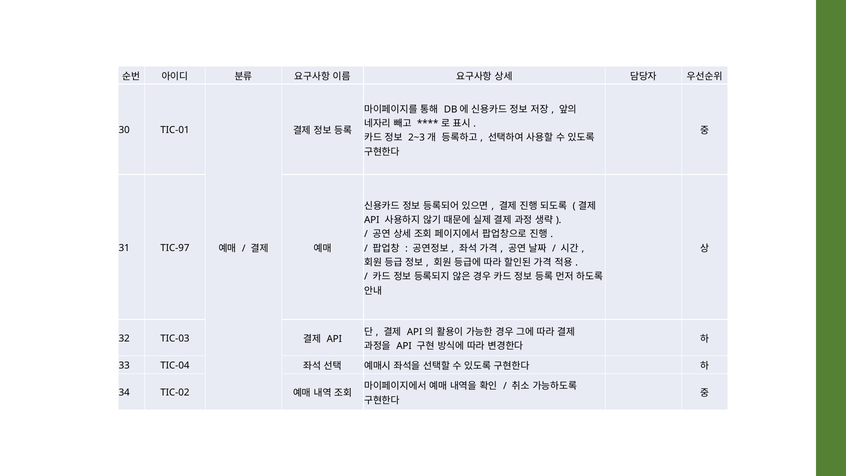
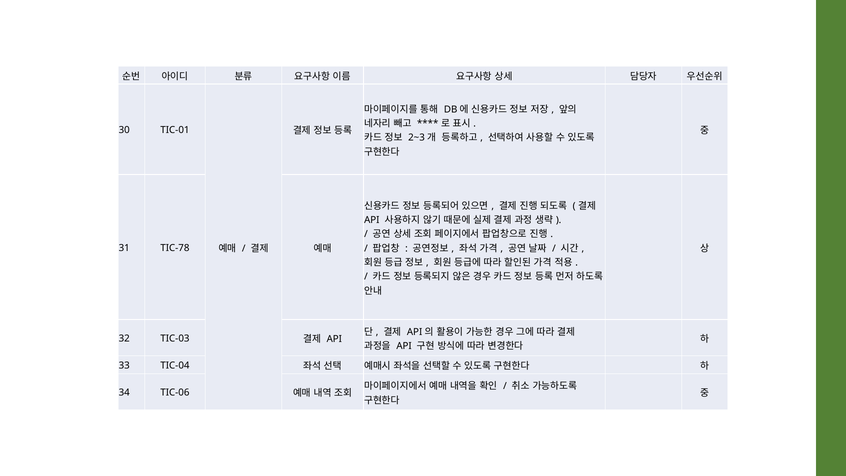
TIC-97: TIC-97 -> TIC-78
TIC-02: TIC-02 -> TIC-06
